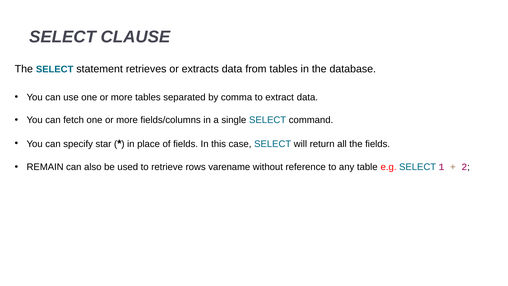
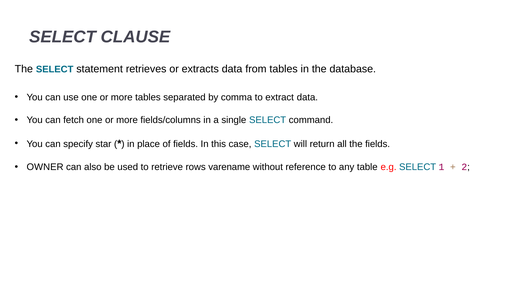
REMAIN: REMAIN -> OWNER
